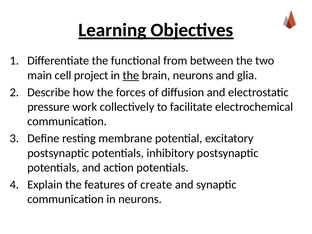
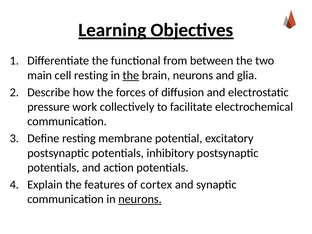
cell project: project -> resting
create: create -> cortex
neurons at (140, 199) underline: none -> present
